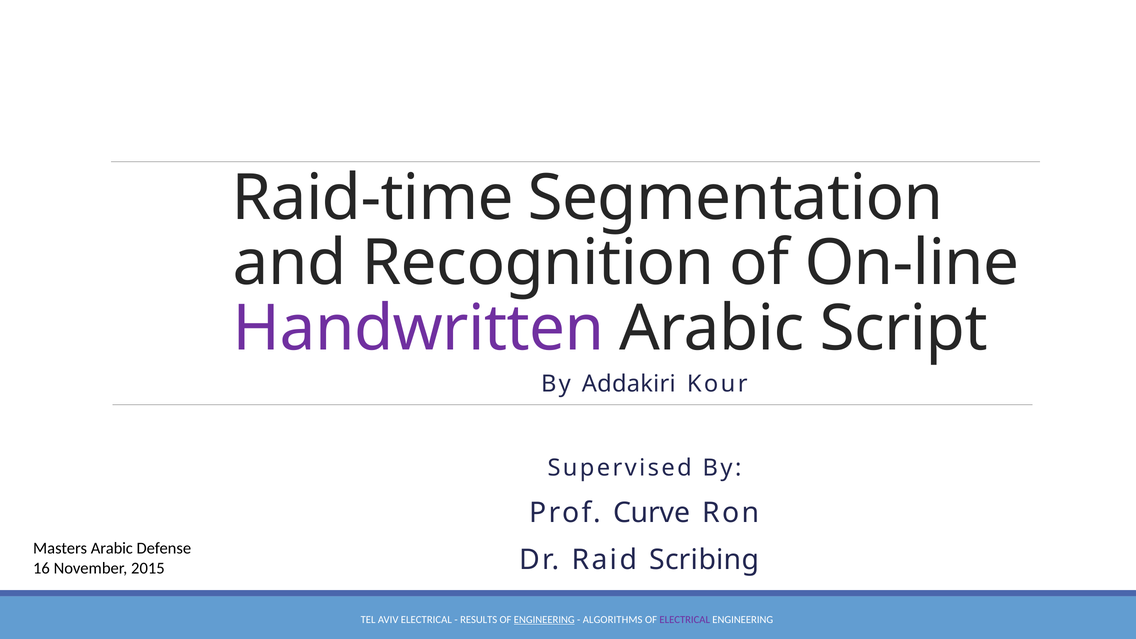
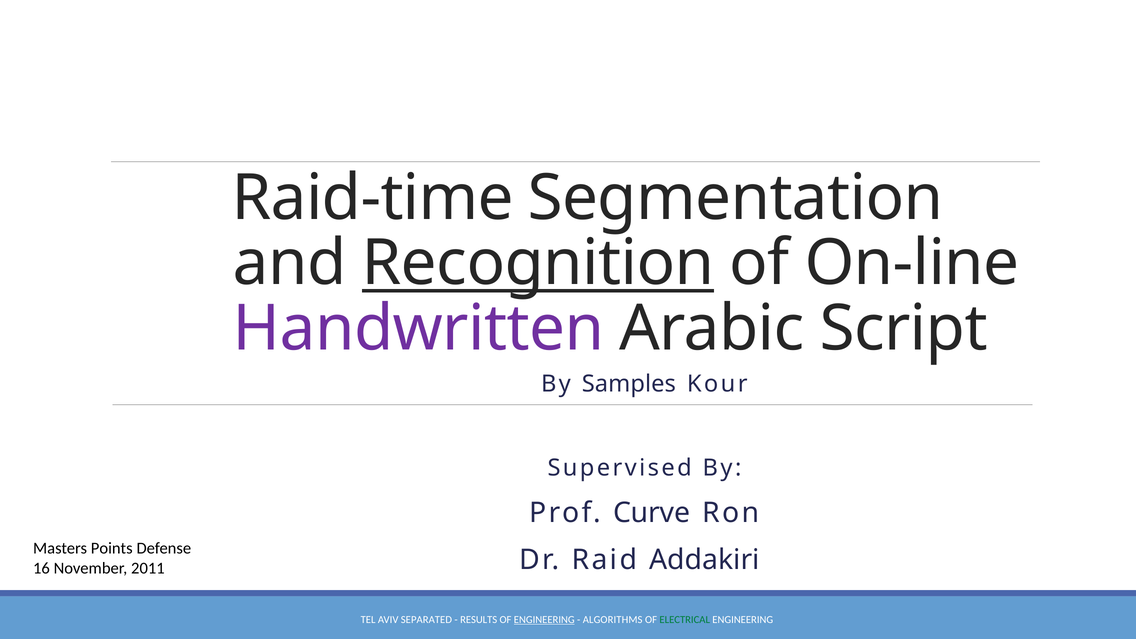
Recognition underline: none -> present
Addakiri: Addakiri -> Samples
Masters Arabic: Arabic -> Points
Scribing: Scribing -> Addakiri
2015: 2015 -> 2011
AVIV ELECTRICAL: ELECTRICAL -> SEPARATED
ELECTRICAL at (685, 620) colour: purple -> green
